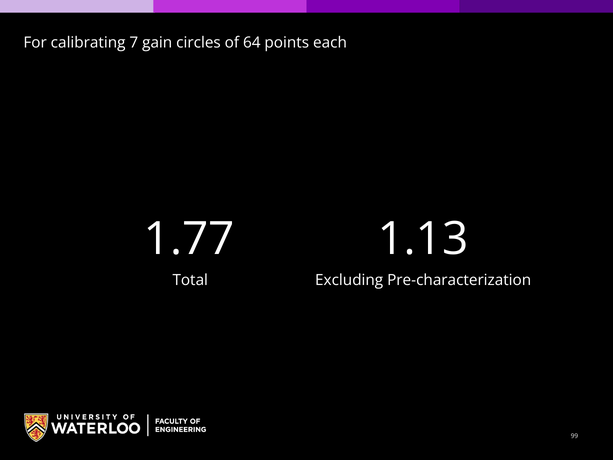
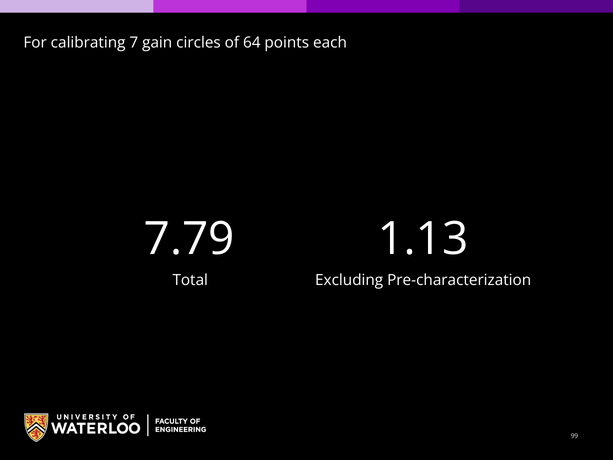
1.77: 1.77 -> 7.79
